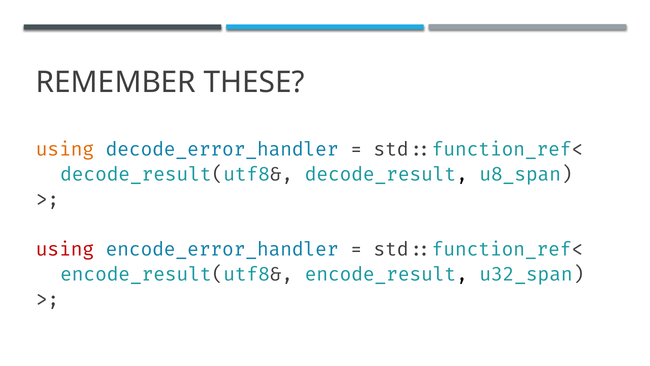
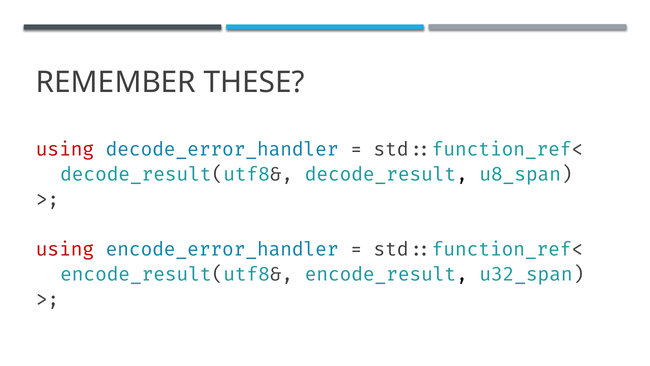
using at (65, 149) colour: orange -> red
